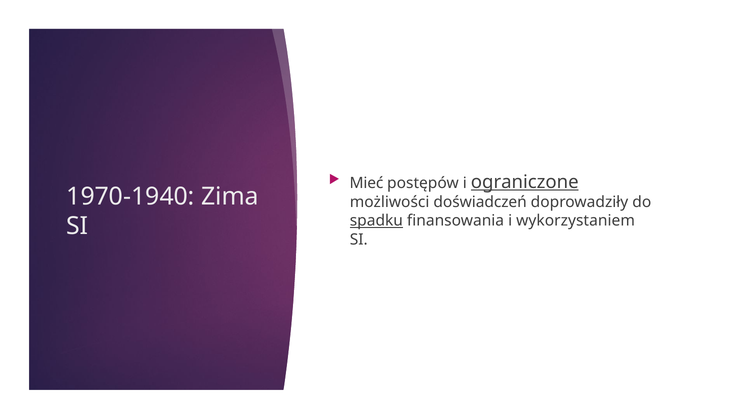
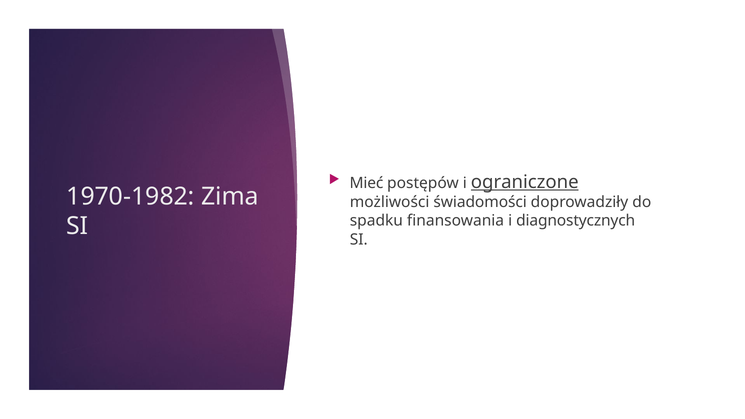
1970-1940: 1970-1940 -> 1970-1982
doświadczeń: doświadczeń -> świadomości
spadku underline: present -> none
wykorzystaniem: wykorzystaniem -> diagnostycznych
